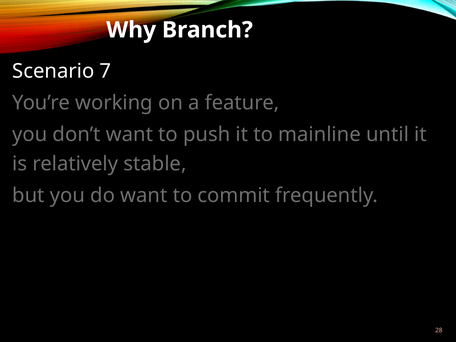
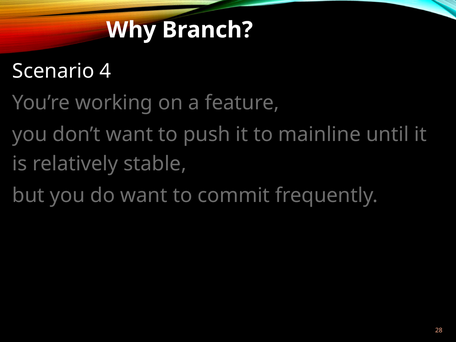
7: 7 -> 4
